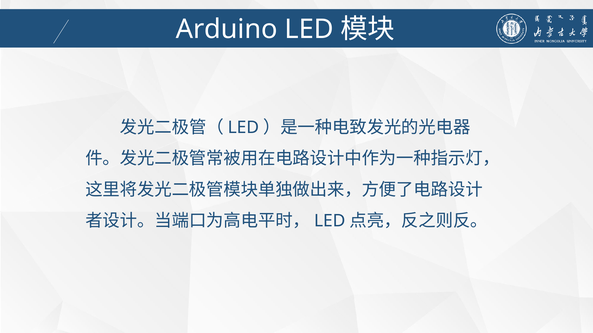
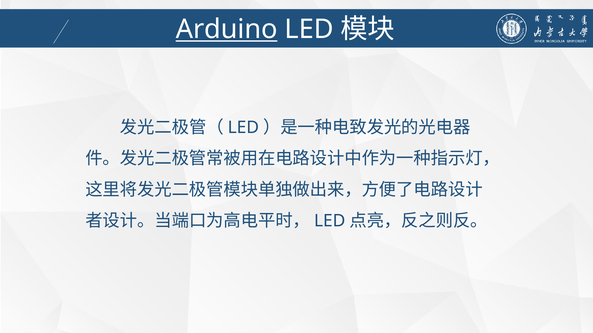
Arduino underline: none -> present
